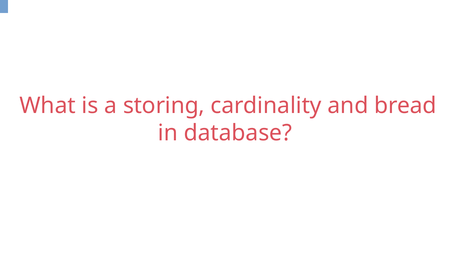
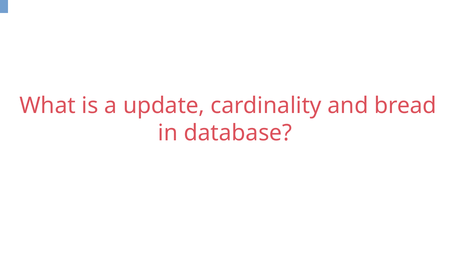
storing: storing -> update
